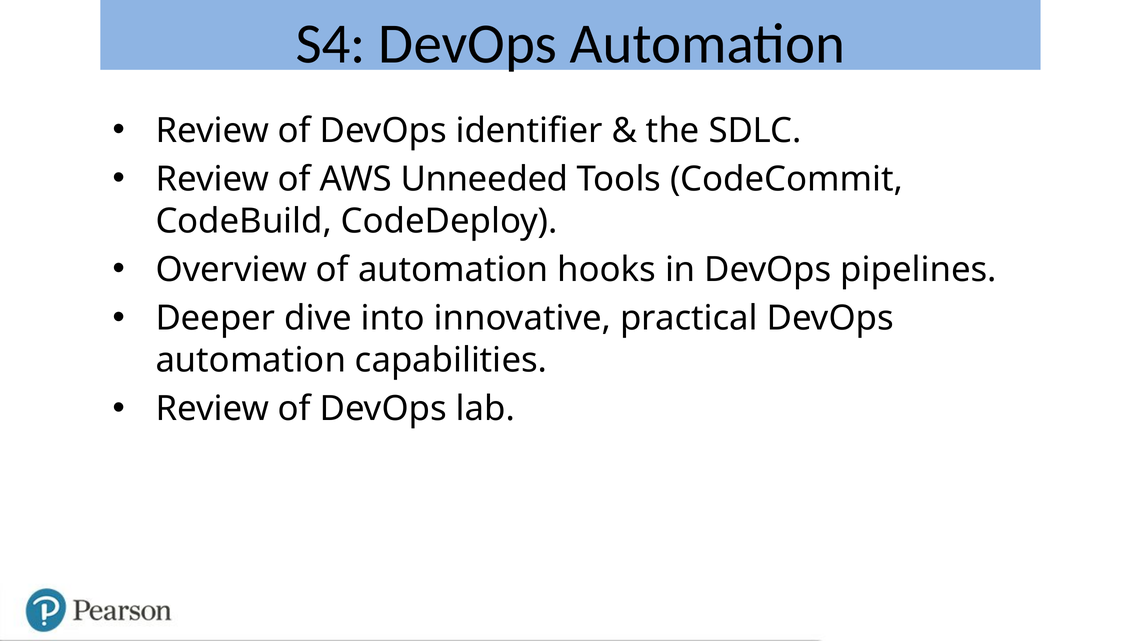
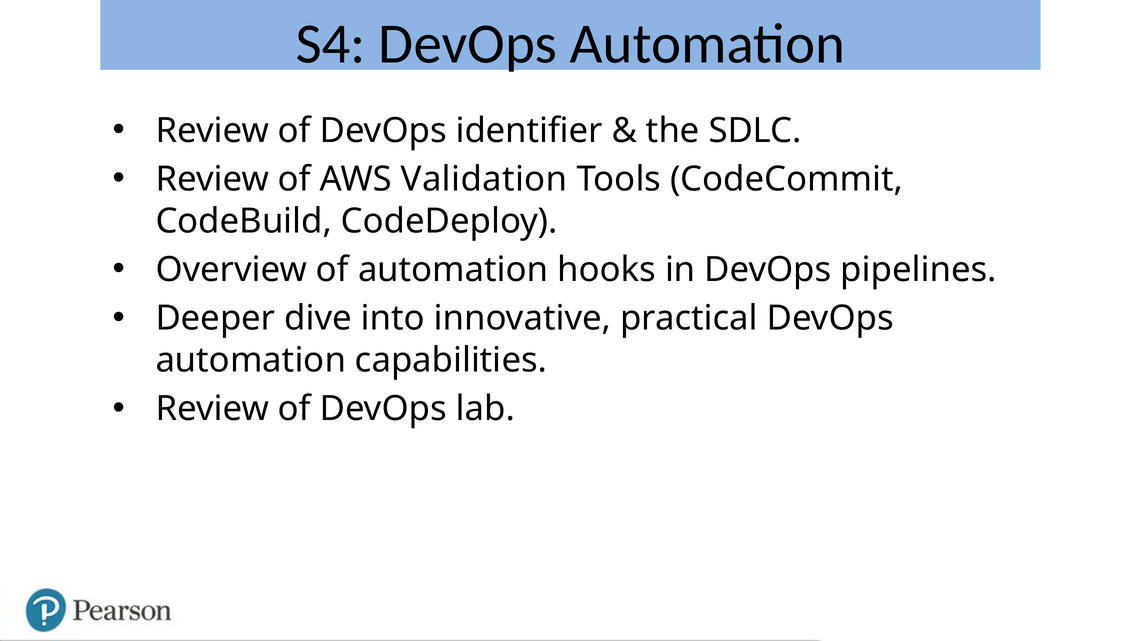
Unneeded: Unneeded -> Validation
